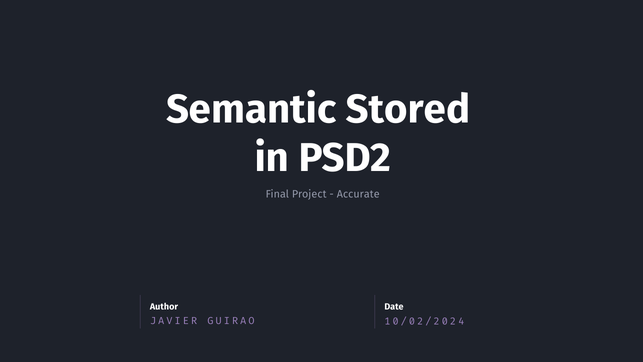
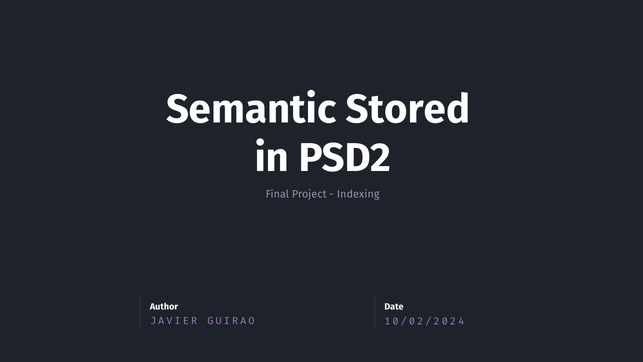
Accurate: Accurate -> Indexing
